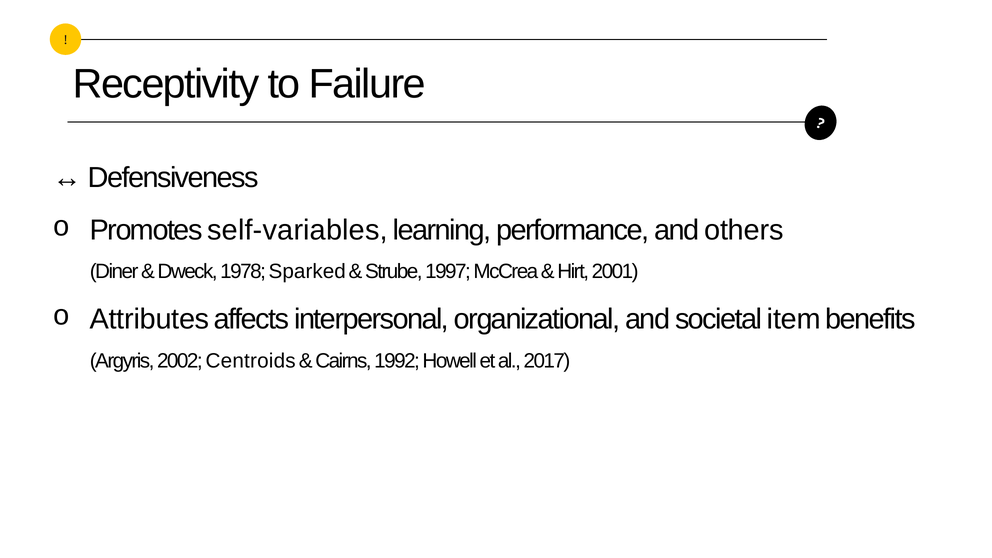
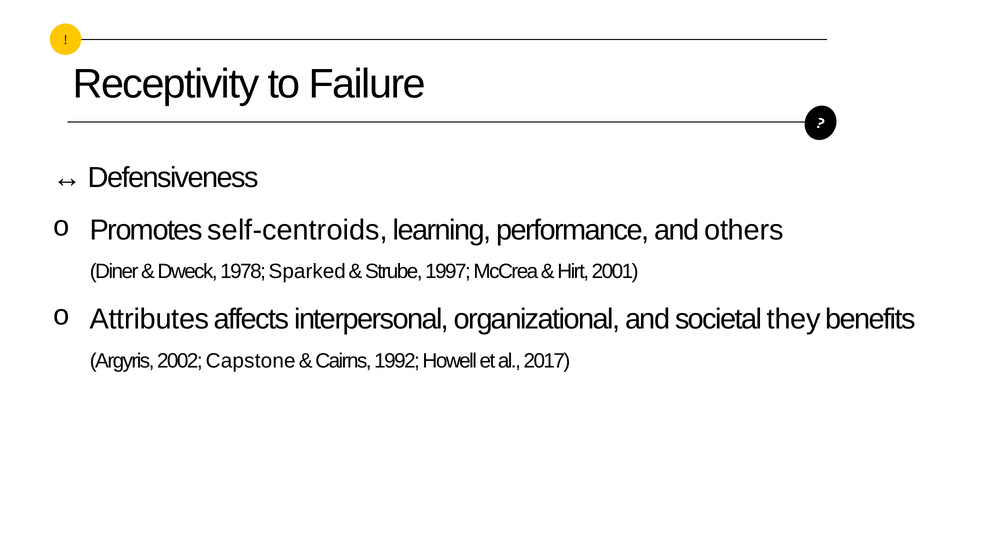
self-variables: self-variables -> self-centroids
item: item -> they
Centroids: Centroids -> Capstone
